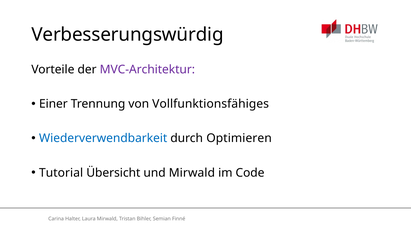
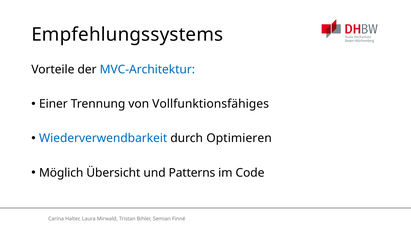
Verbesserungswürdig: Verbesserungswürdig -> Empfehlungssystems
MVC-Architektur colour: purple -> blue
Tutorial: Tutorial -> Möglich
und Mirwald: Mirwald -> Patterns
